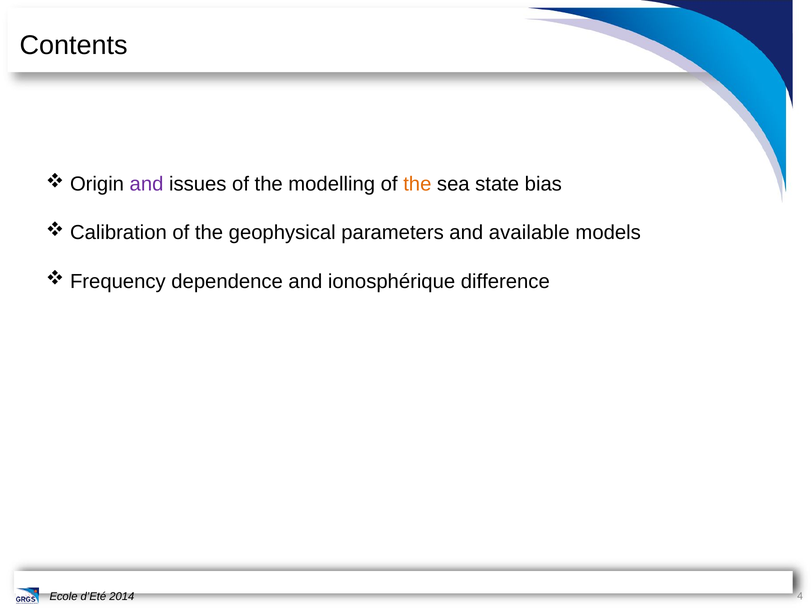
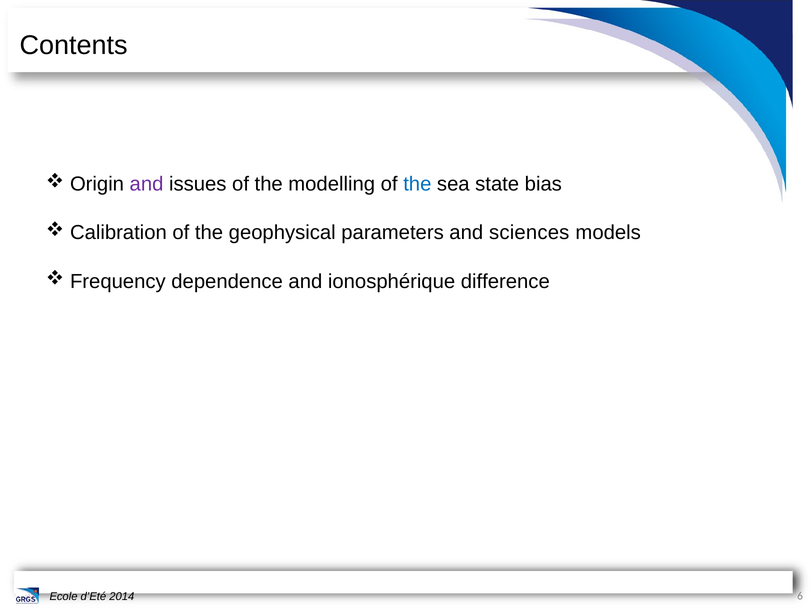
the at (417, 184) colour: orange -> blue
available: available -> sciences
4: 4 -> 6
